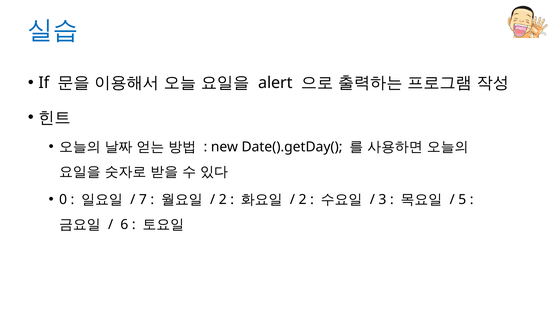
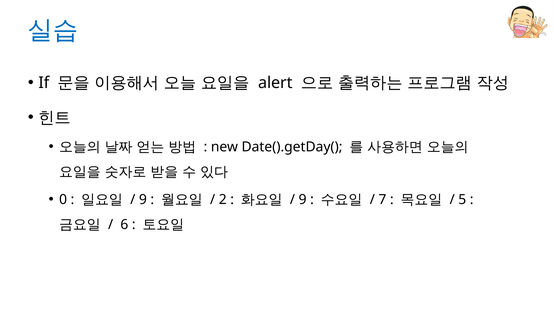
7 at (143, 199): 7 -> 9
2 at (303, 199): 2 -> 9
3: 3 -> 7
